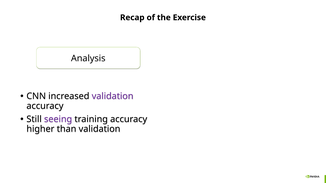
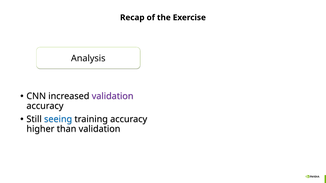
seeing colour: purple -> blue
